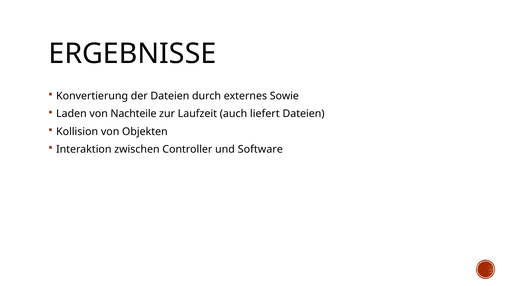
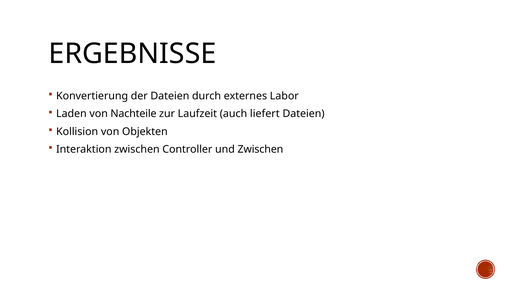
Sowie: Sowie -> Labor
und Software: Software -> Zwischen
